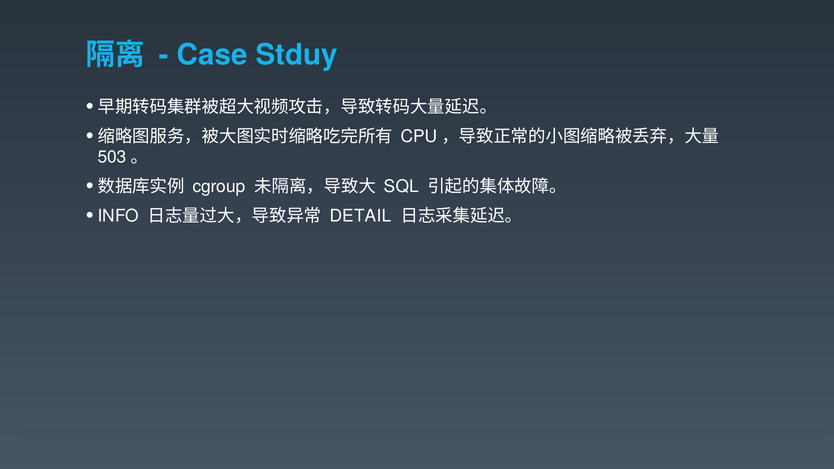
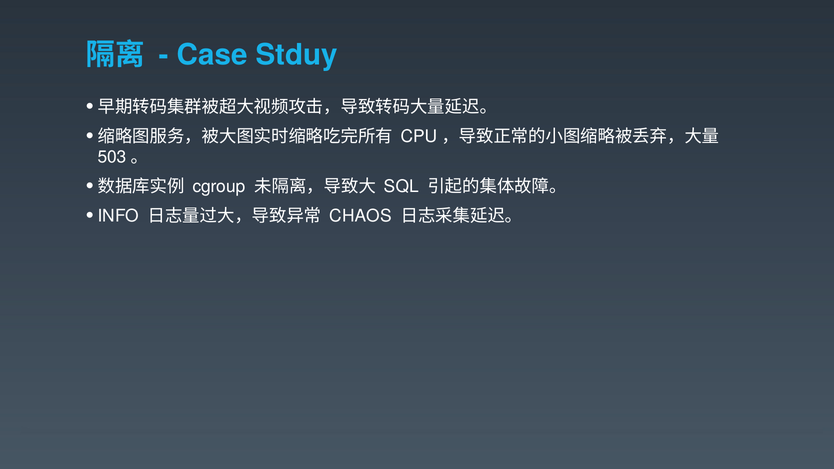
DETAIL: DETAIL -> CHAOS
